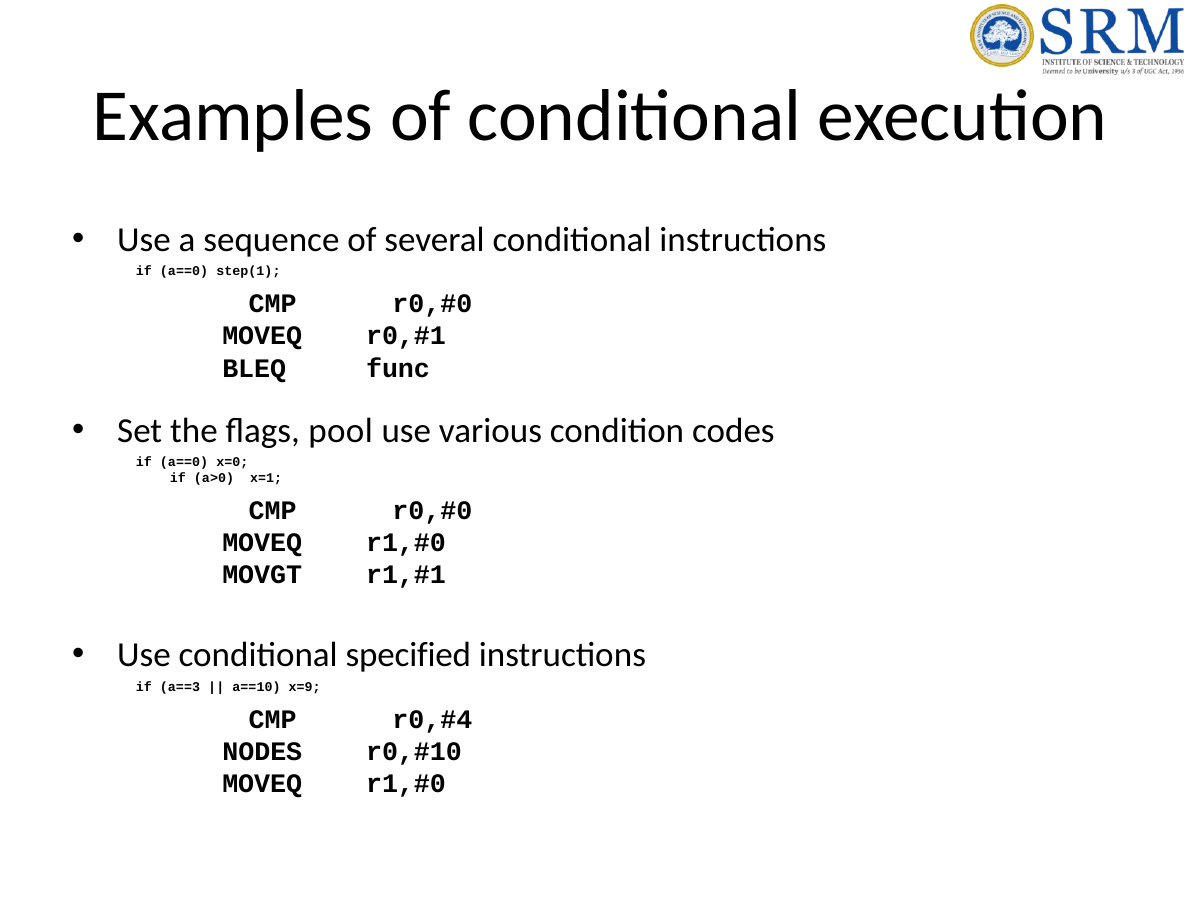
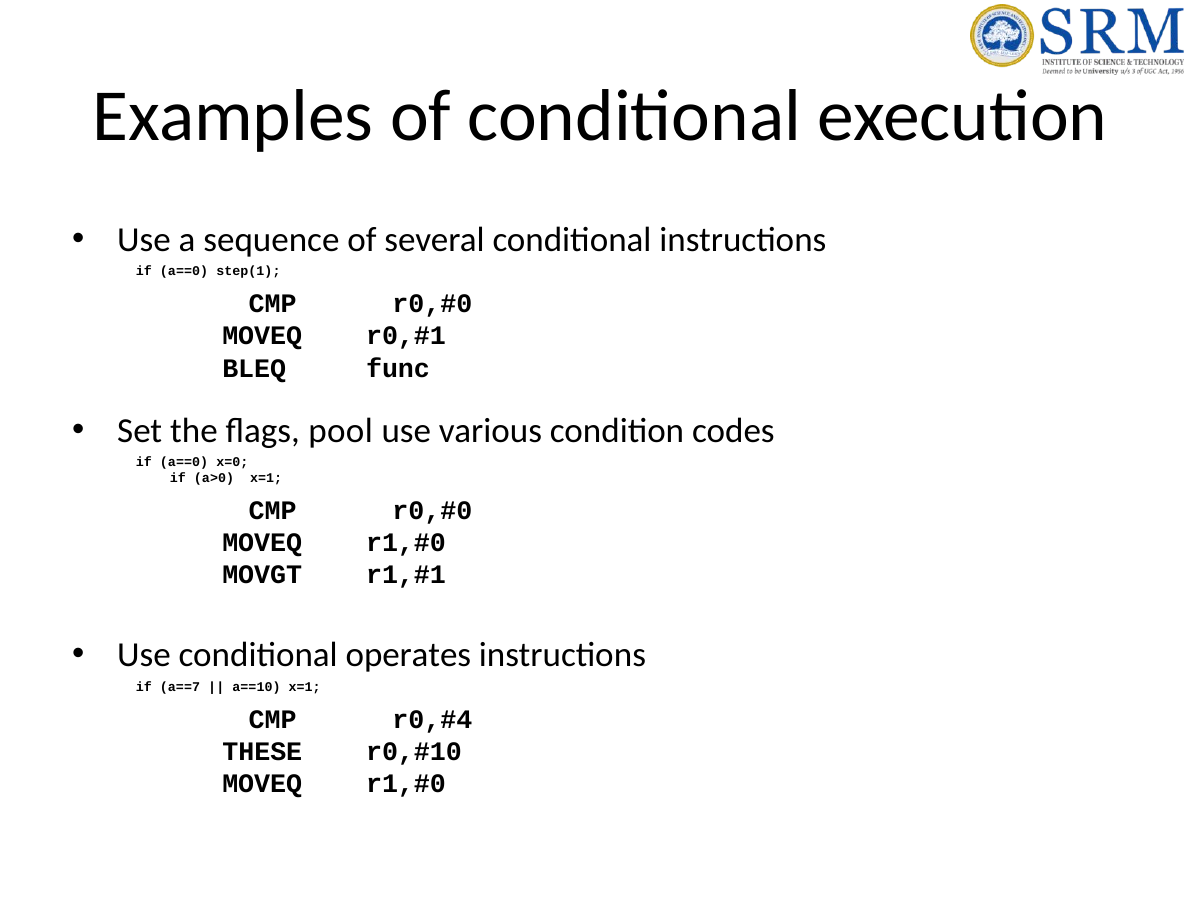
specified: specified -> operates
a==3: a==3 -> a==7
a==10 x=9: x=9 -> x=1
NODES: NODES -> THESE
